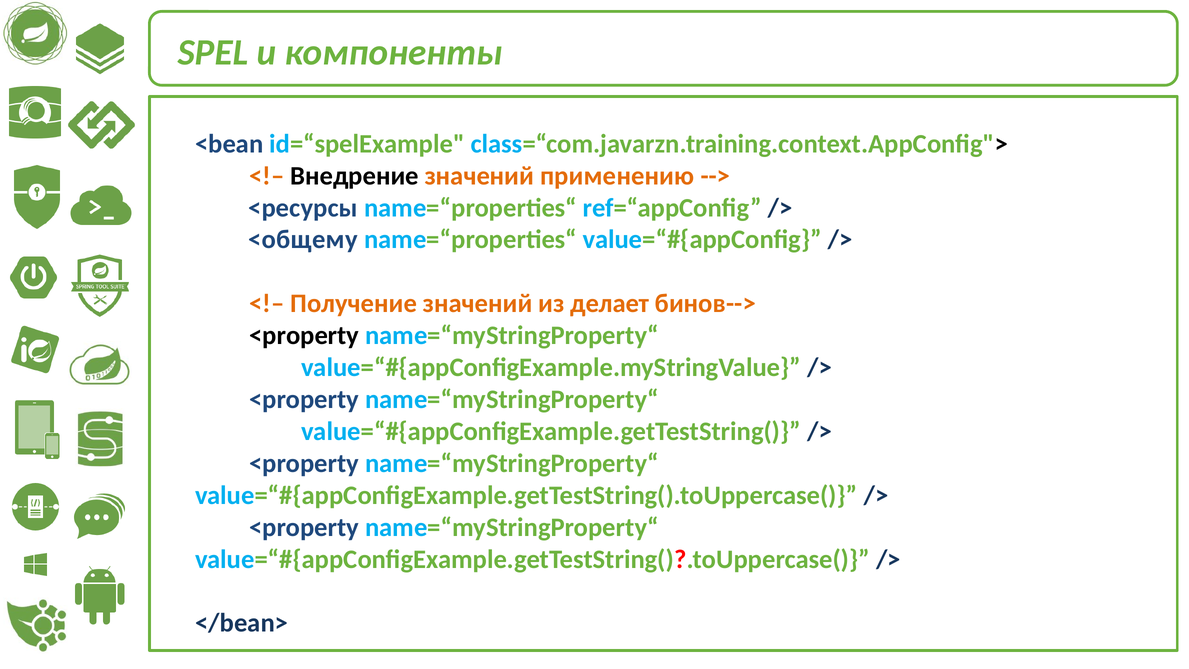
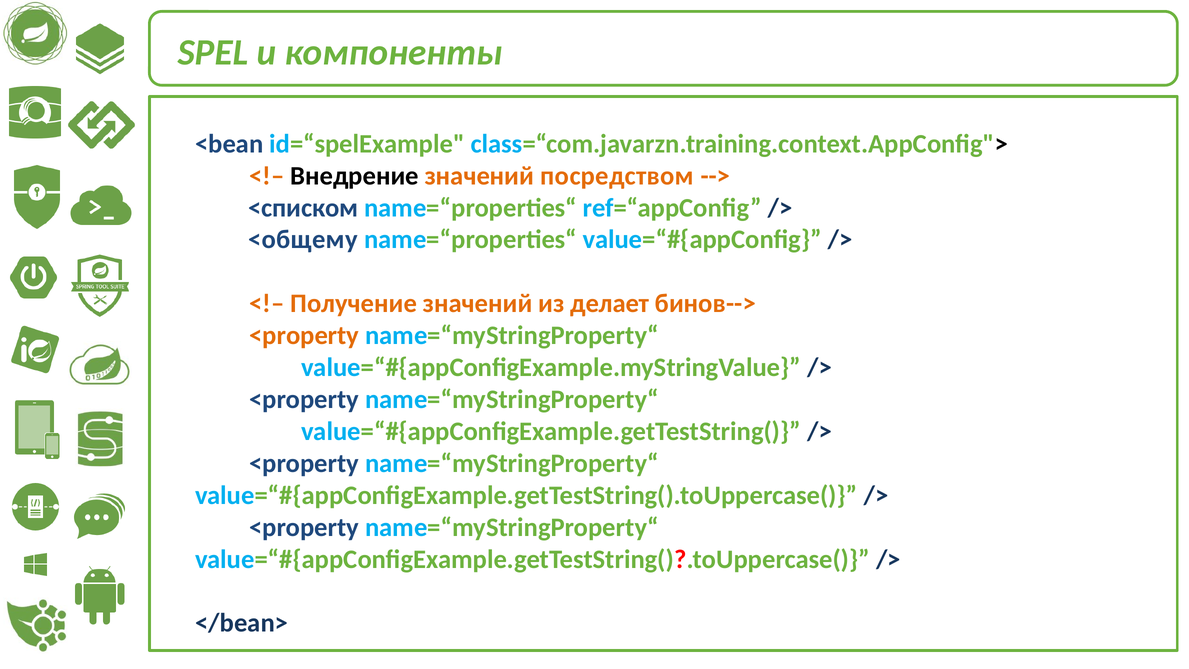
применению: применению -> посредством
<ресурсы: <ресурсы -> <списком
<property at (304, 335) colour: black -> orange
